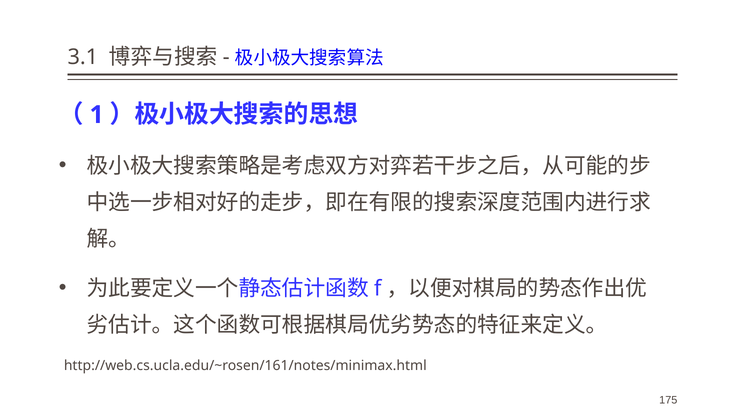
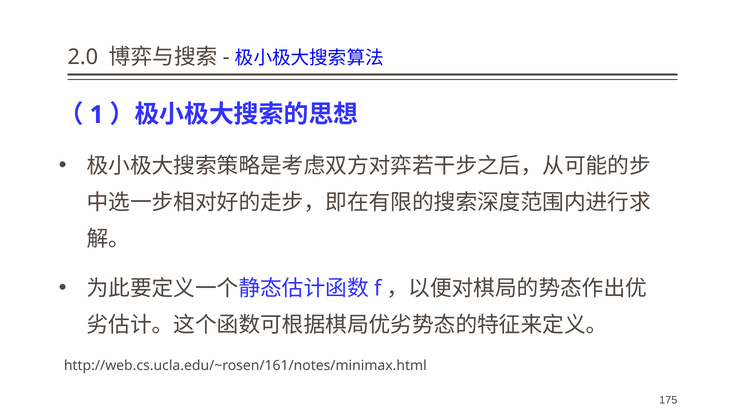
3.1: 3.1 -> 2.0
